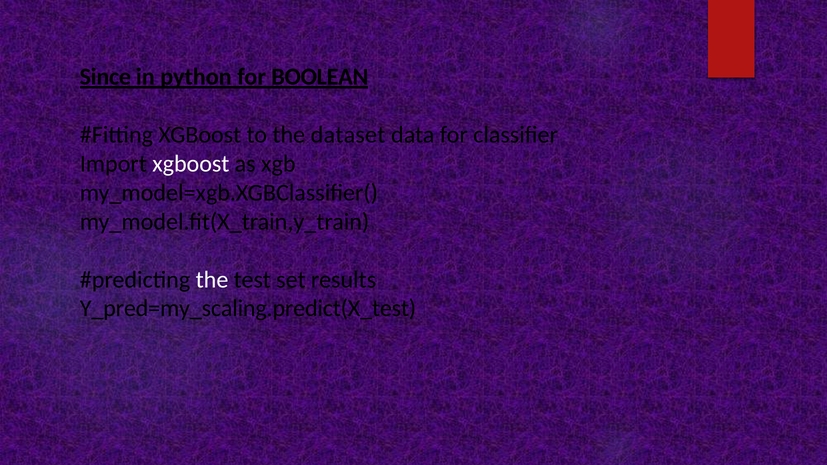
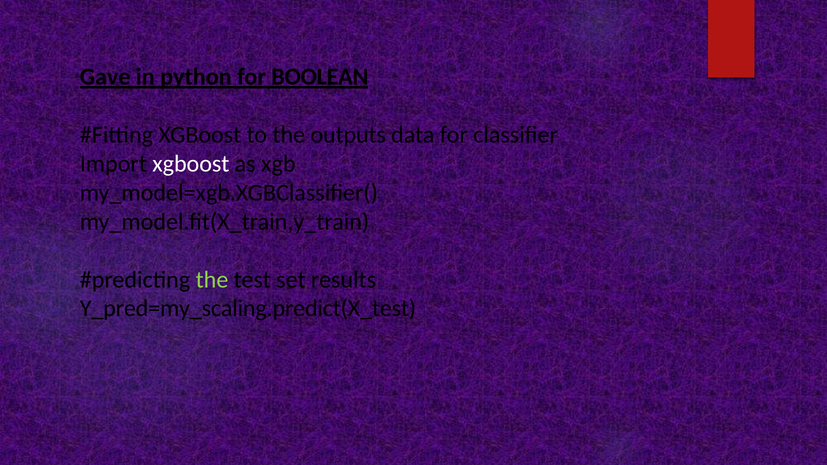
Since: Since -> Gave
dataset: dataset -> outputs
the at (212, 280) colour: white -> light green
